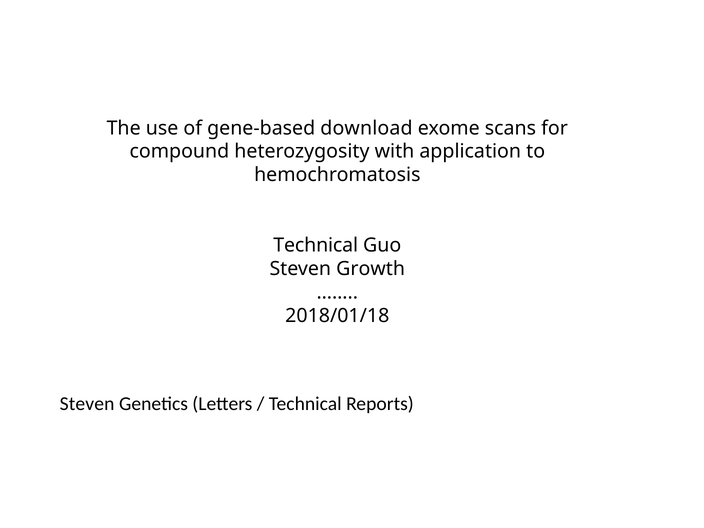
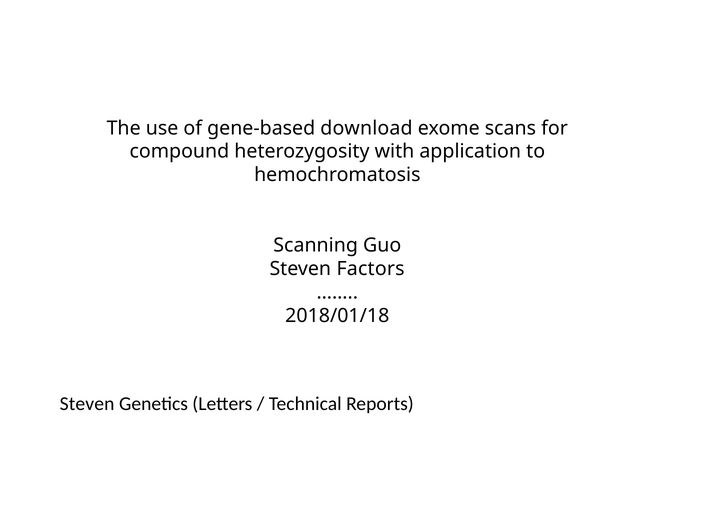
Technical at (316, 245): Technical -> Scanning
Growth: Growth -> Factors
